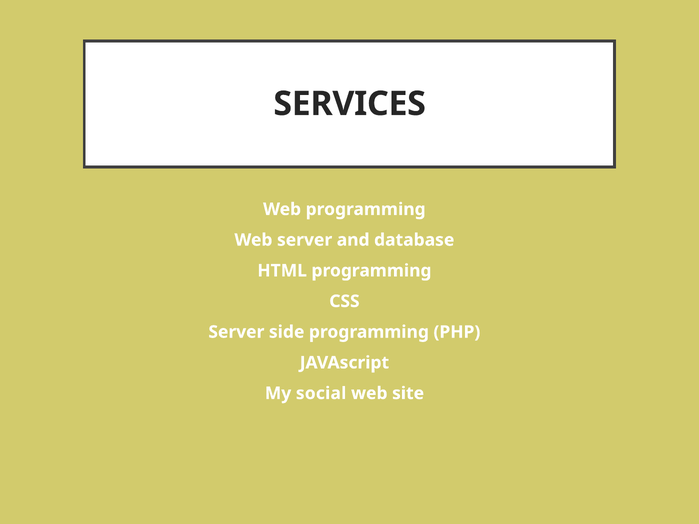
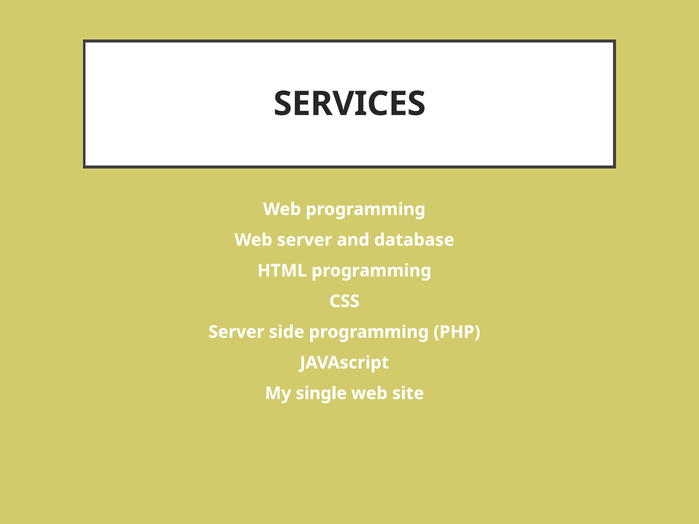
social: social -> single
